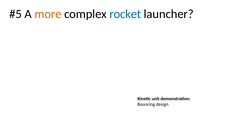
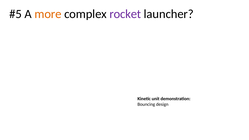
rocket colour: blue -> purple
